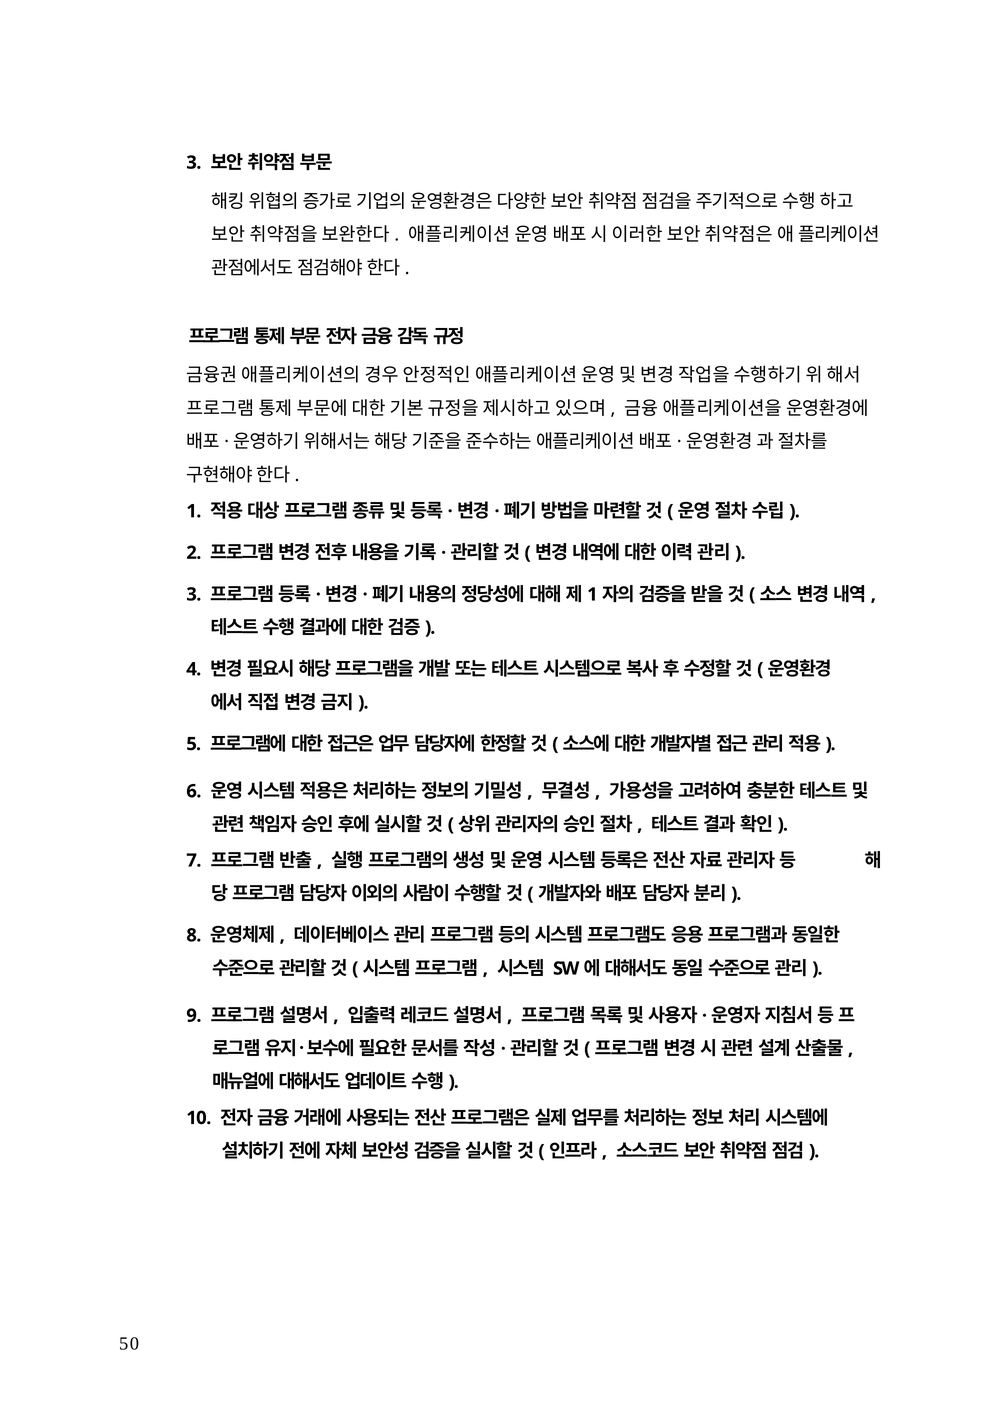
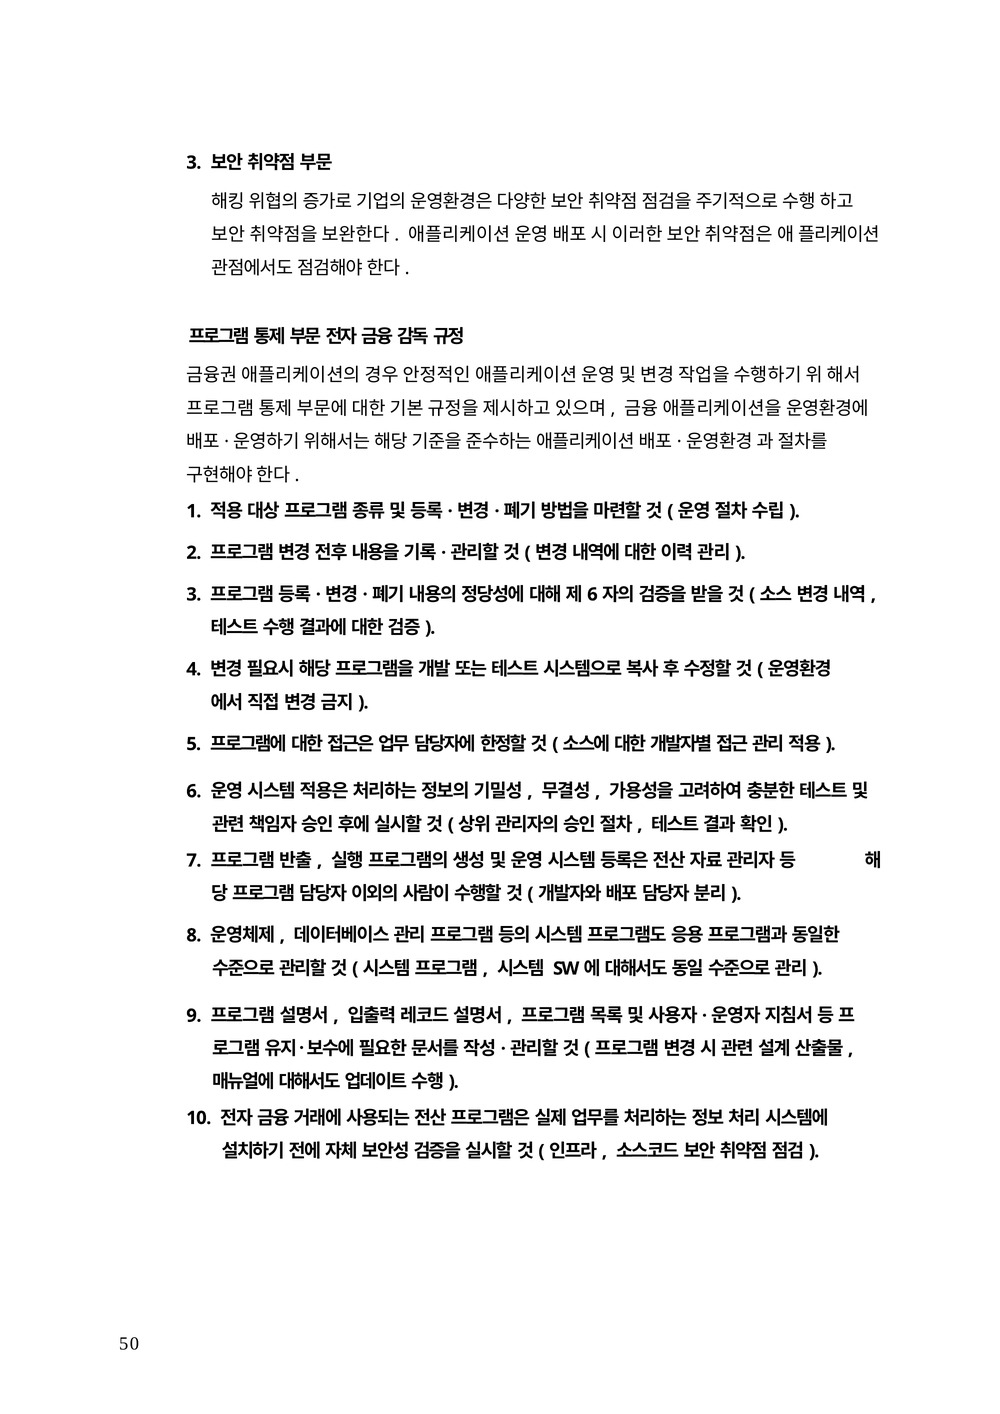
1 at (592, 595): 1 -> 6
